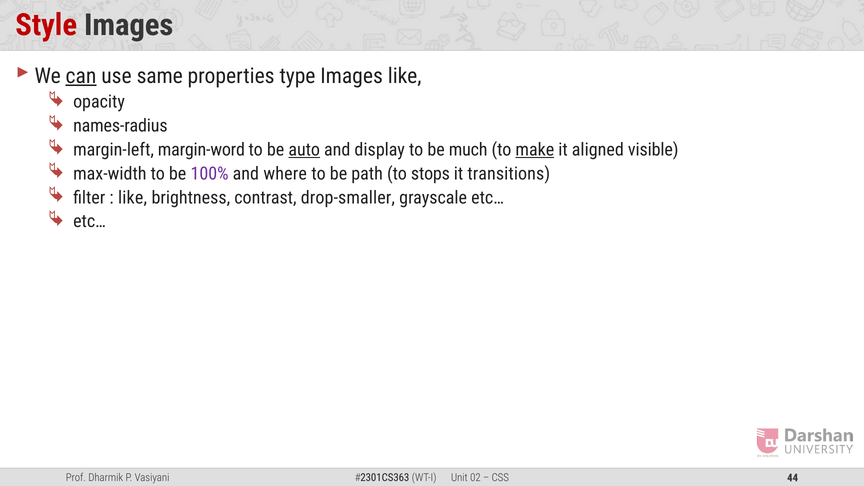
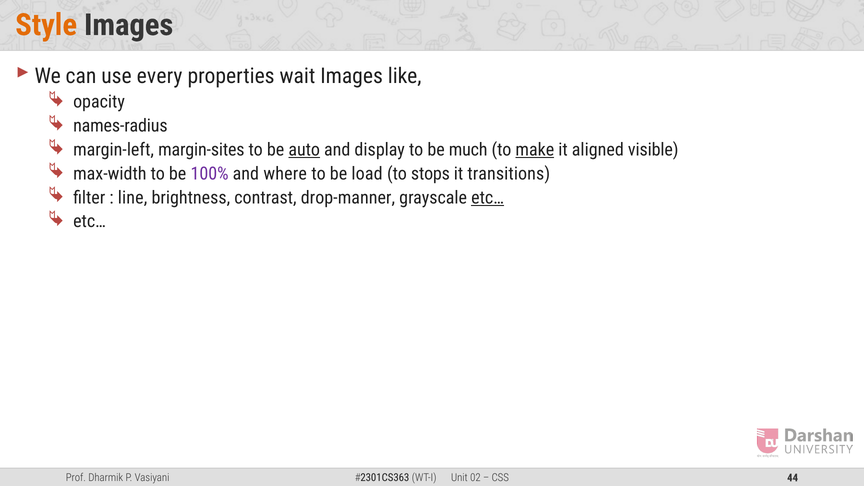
Style colour: red -> orange
can underline: present -> none
same: same -> every
type: type -> wait
margin-word: margin-word -> margin-sites
path: path -> load
like at (133, 198): like -> line
drop-smaller: drop-smaller -> drop-manner
etc… at (488, 198) underline: none -> present
